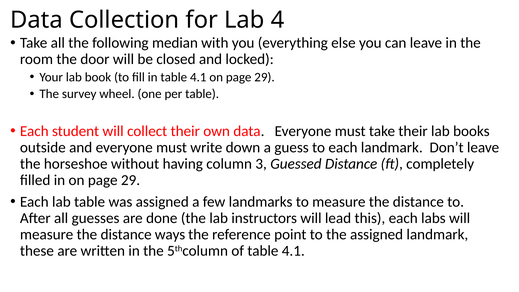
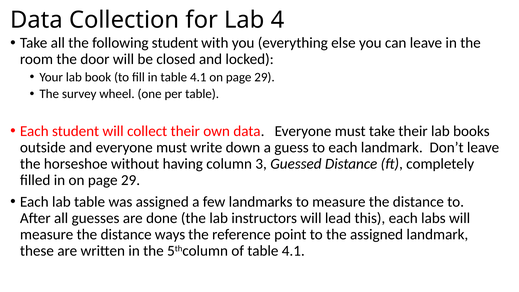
following median: median -> student
